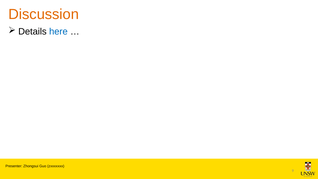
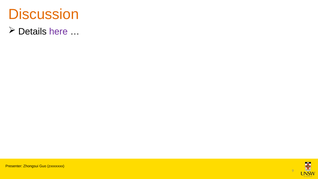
here colour: blue -> purple
